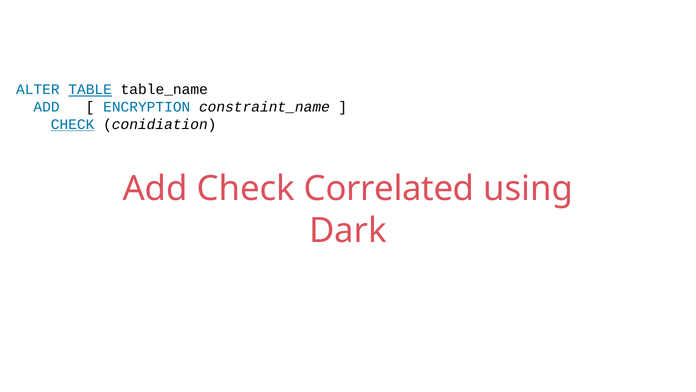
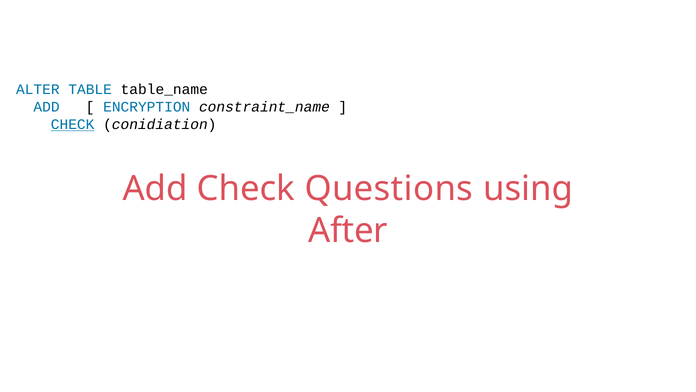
TABLE underline: present -> none
Correlated: Correlated -> Questions
Dark: Dark -> After
